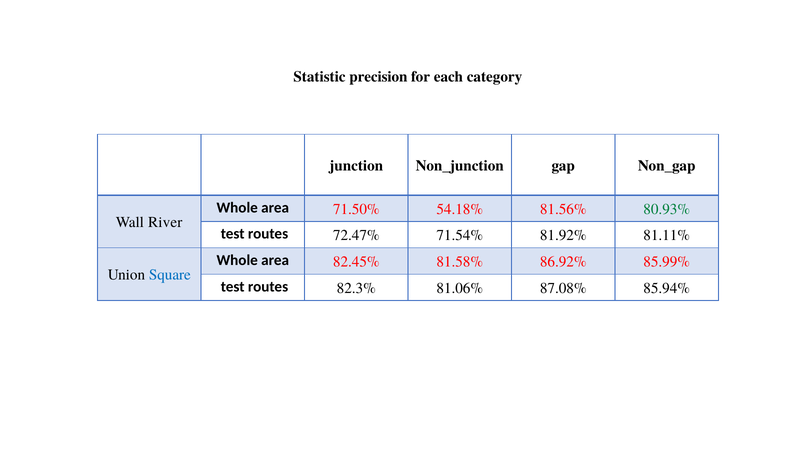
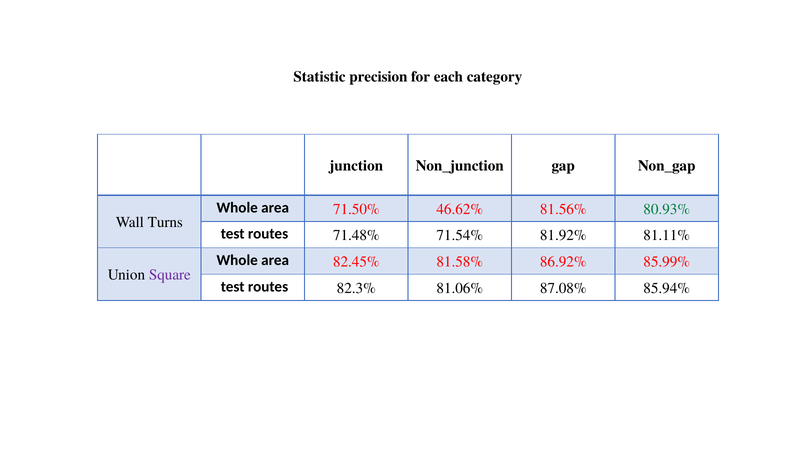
54.18%: 54.18% -> 46.62%
River: River -> Turns
72.47%: 72.47% -> 71.48%
Square colour: blue -> purple
